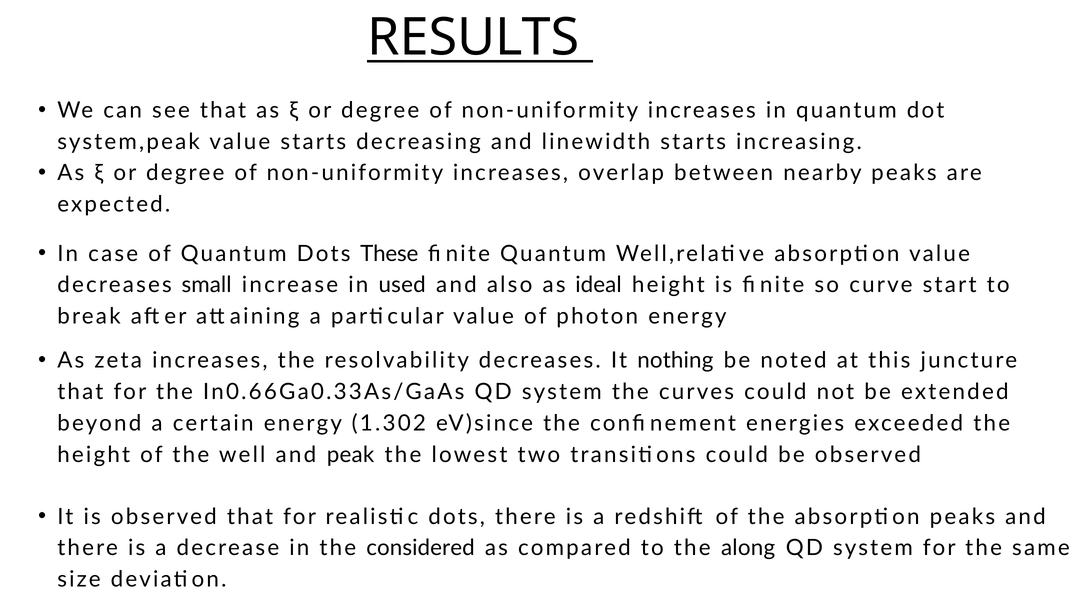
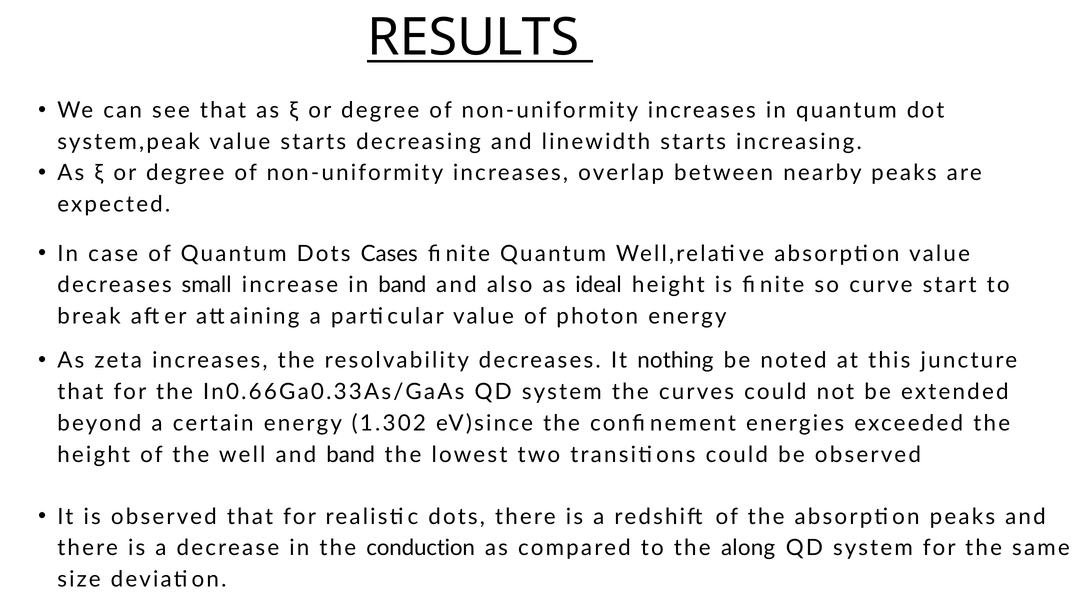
These: These -> Cases
in used: used -> band
and peak: peak -> band
considered: considered -> conduction
